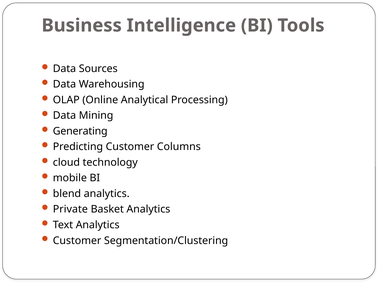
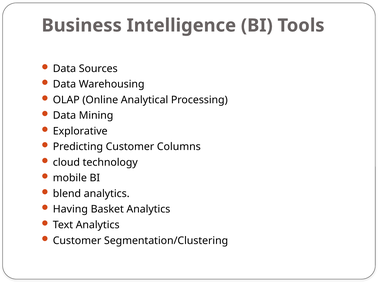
Generating: Generating -> Explorative
Private: Private -> Having
